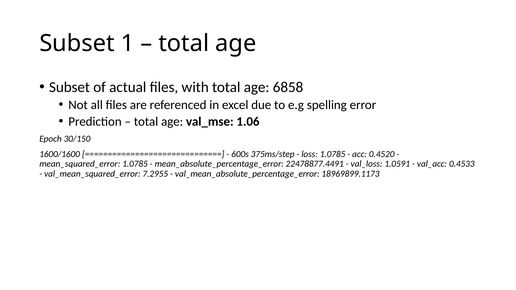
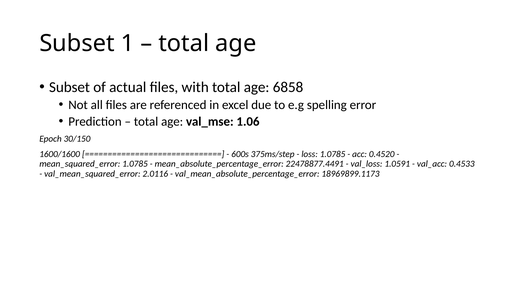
7.2955: 7.2955 -> 2.0116
